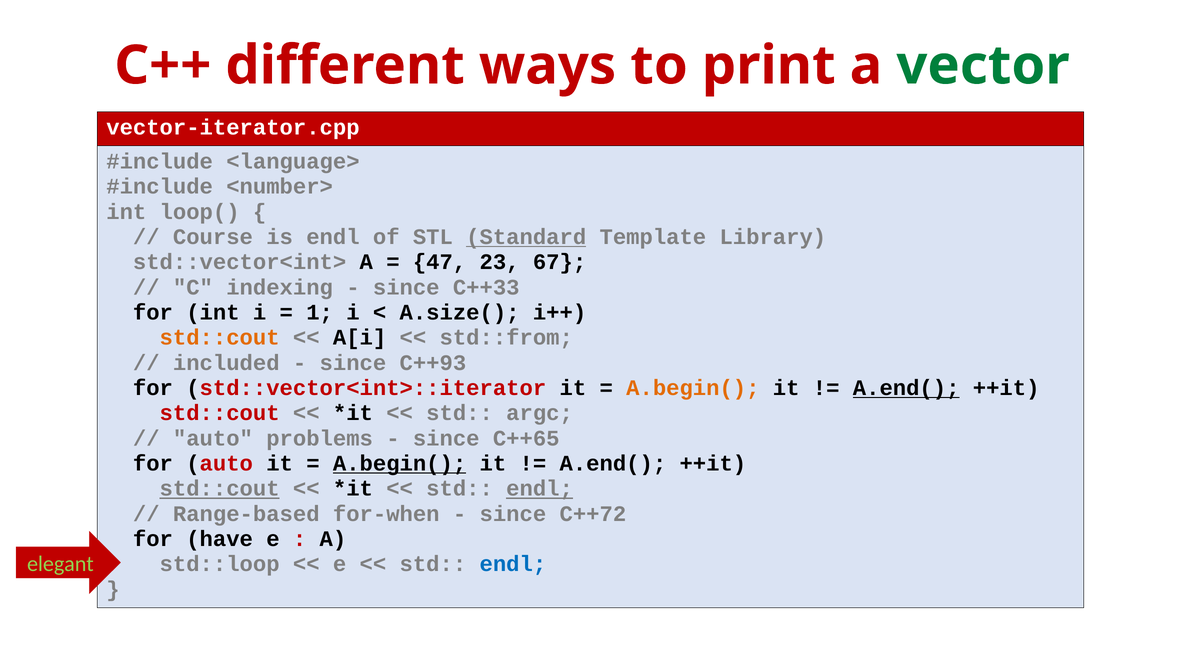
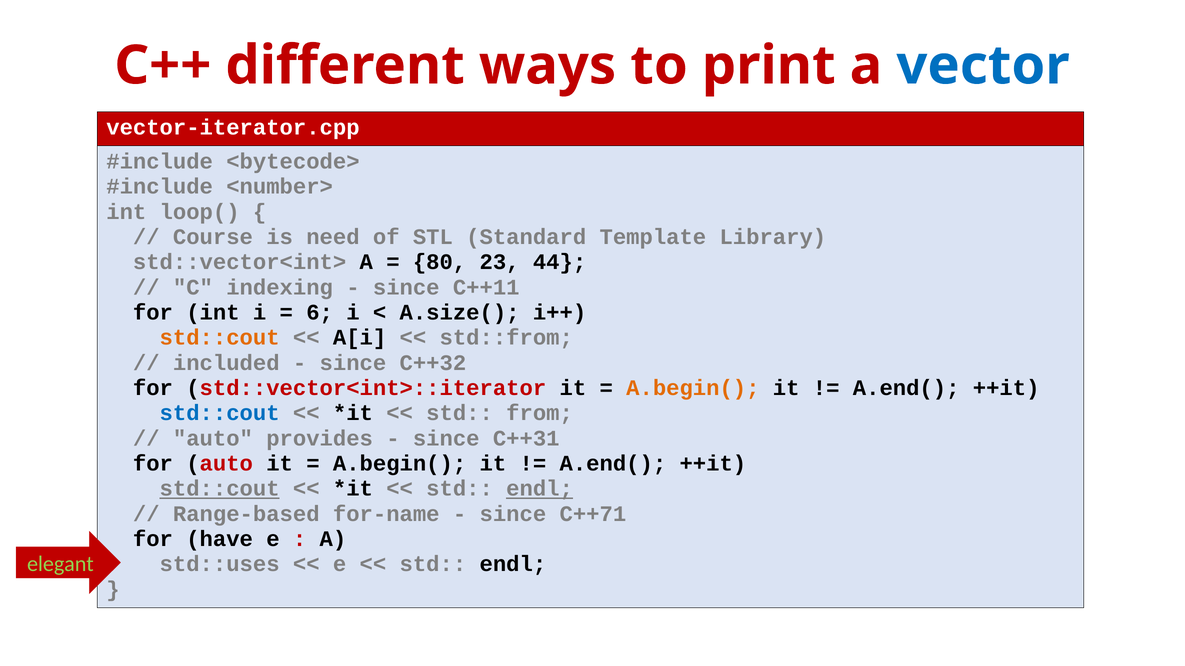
vector colour: green -> blue
<language>: <language> -> <bytecode>
is endl: endl -> need
Standard underline: present -> none
47: 47 -> 80
67: 67 -> 44
C++33: C++33 -> C++11
1: 1 -> 6
C++93: C++93 -> C++32
A.end( at (906, 388) underline: present -> none
std::cout at (220, 413) colour: red -> blue
argc: argc -> from
problems: problems -> provides
C++65: C++65 -> C++31
A.begin( at (400, 464) underline: present -> none
for-when: for-when -> for-name
C++72: C++72 -> C++71
std::loop: std::loop -> std::uses
endl at (513, 565) colour: blue -> black
